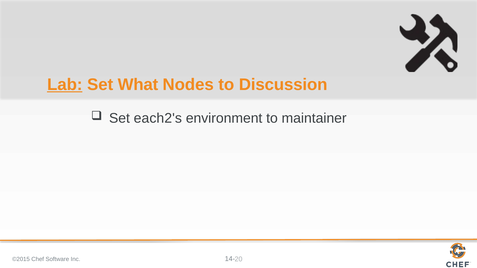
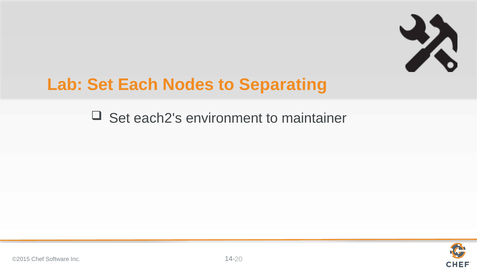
Lab underline: present -> none
What: What -> Each
Discussion: Discussion -> Separating
